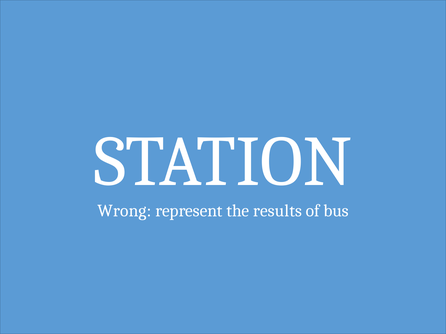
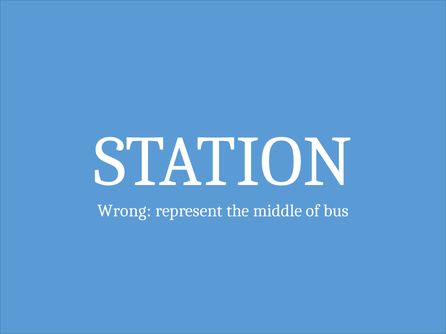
results: results -> middle
